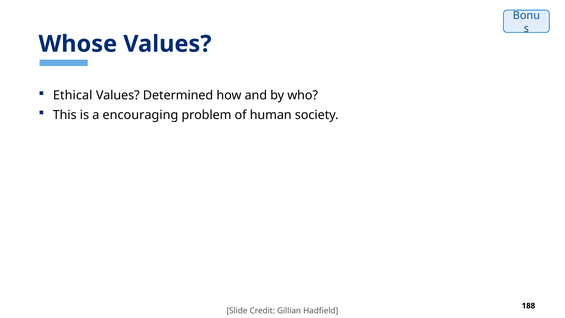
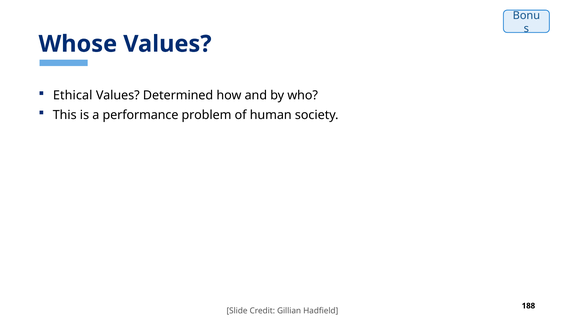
encouraging: encouraging -> performance
